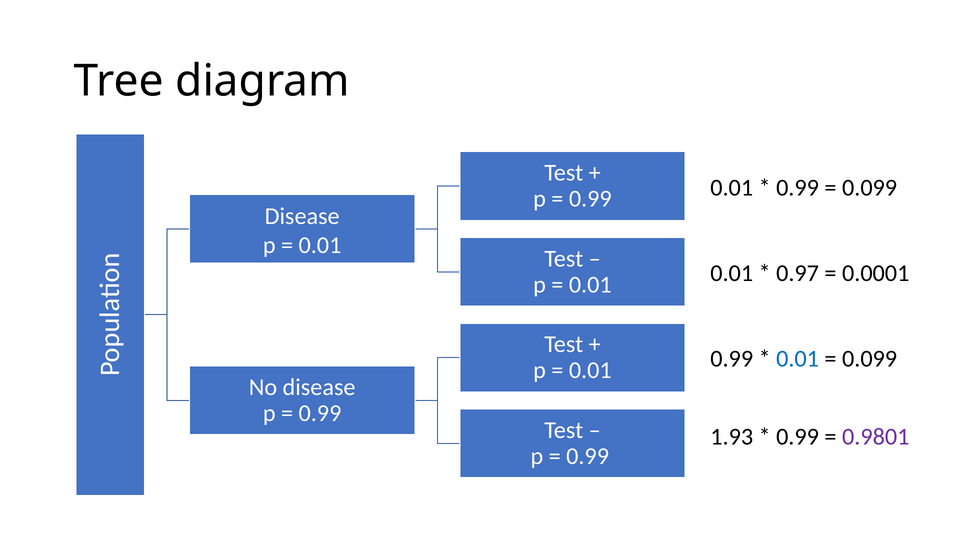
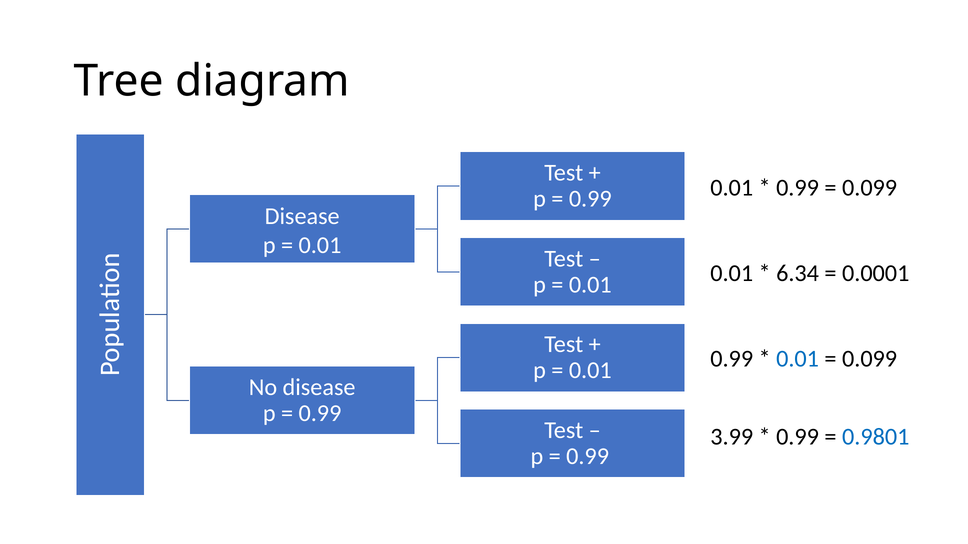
0.97: 0.97 -> 6.34
1.93: 1.93 -> 3.99
0.9801 colour: purple -> blue
